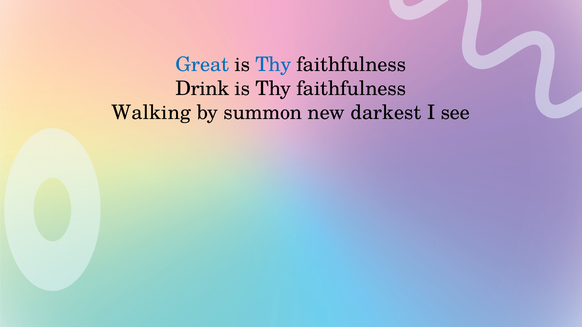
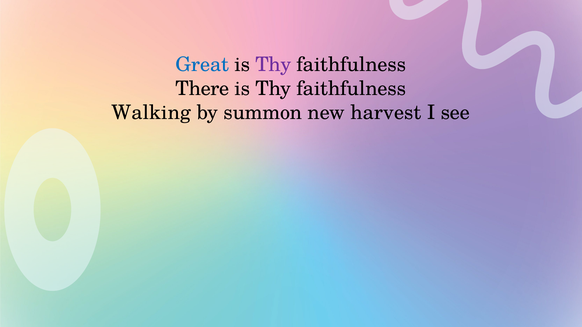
Thy at (273, 65) colour: blue -> purple
Drink: Drink -> There
darkest: darkest -> harvest
